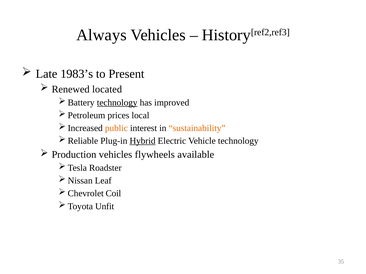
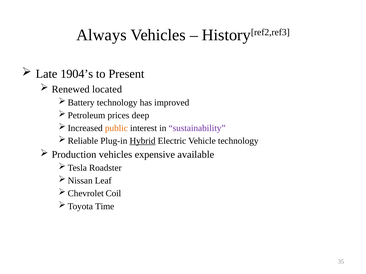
1983’s: 1983’s -> 1904’s
technology at (117, 103) underline: present -> none
local: local -> deep
sustainability colour: orange -> purple
flywheels: flywheels -> expensive
Unfit: Unfit -> Time
